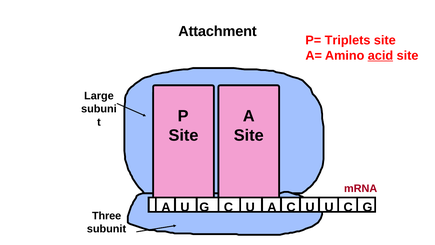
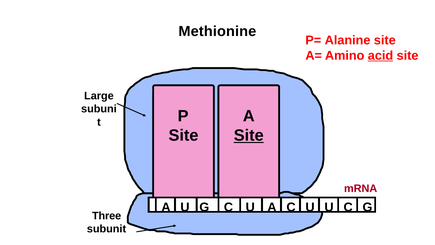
Attachment: Attachment -> Methionine
Triplets: Triplets -> Alanine
Site at (249, 135) underline: none -> present
